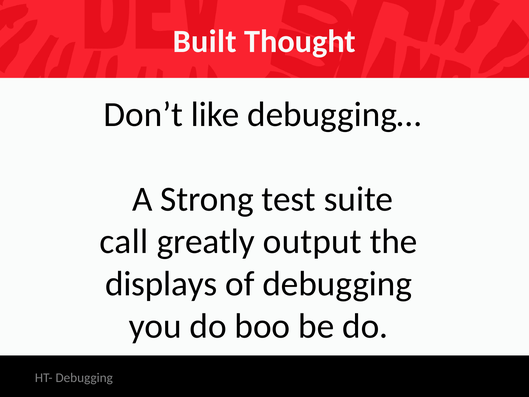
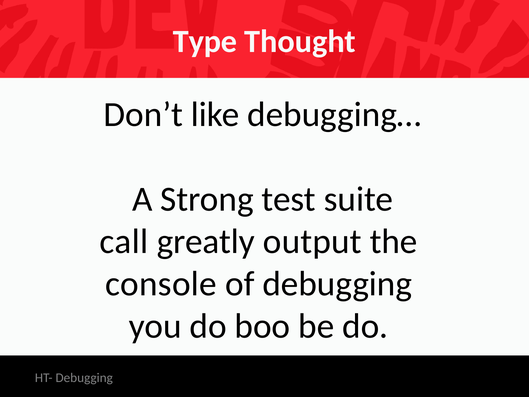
Built: Built -> Type
displays: displays -> console
